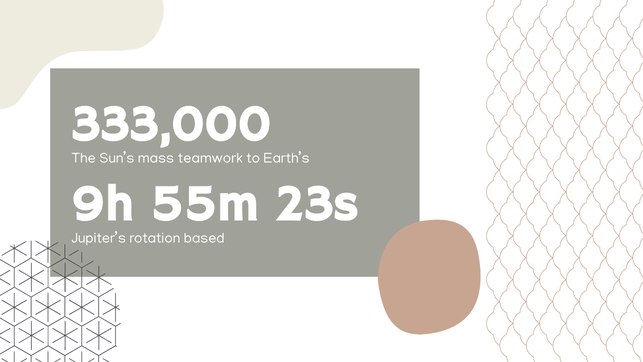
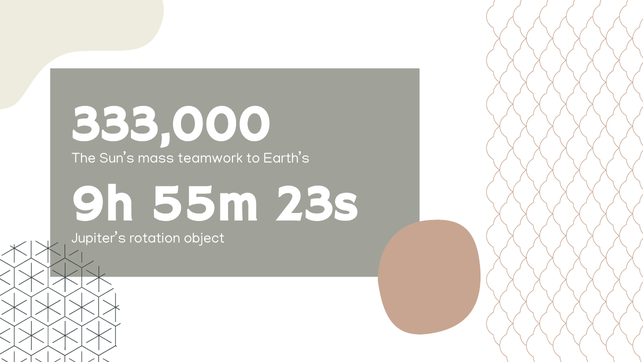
based: based -> object
